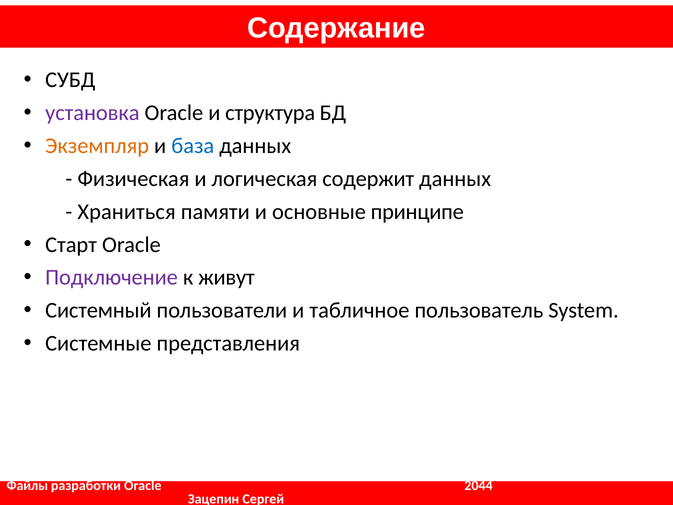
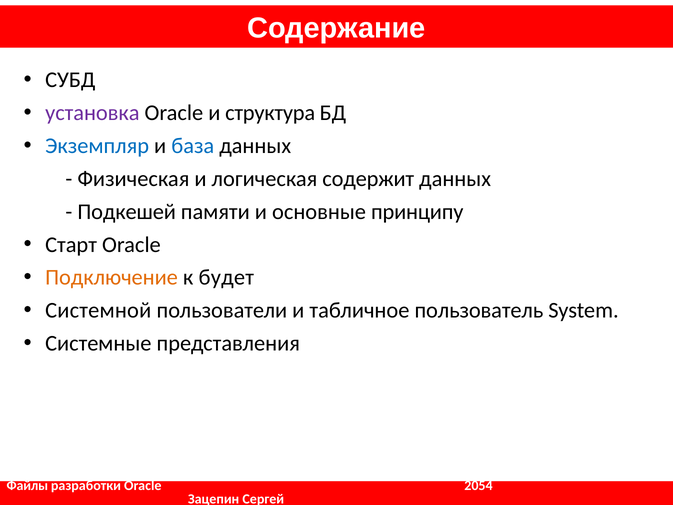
Экземпляр colour: orange -> blue
Храниться: Храниться -> Подкешей
принципе: принципе -> принципу
Подключение colour: purple -> orange
живут: живут -> будет
Системный: Системный -> Системной
2044: 2044 -> 2054
